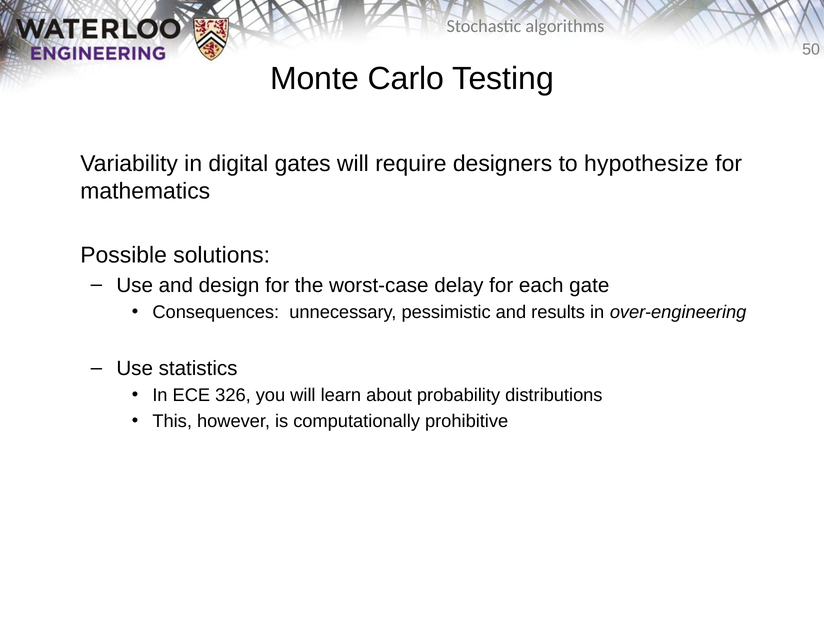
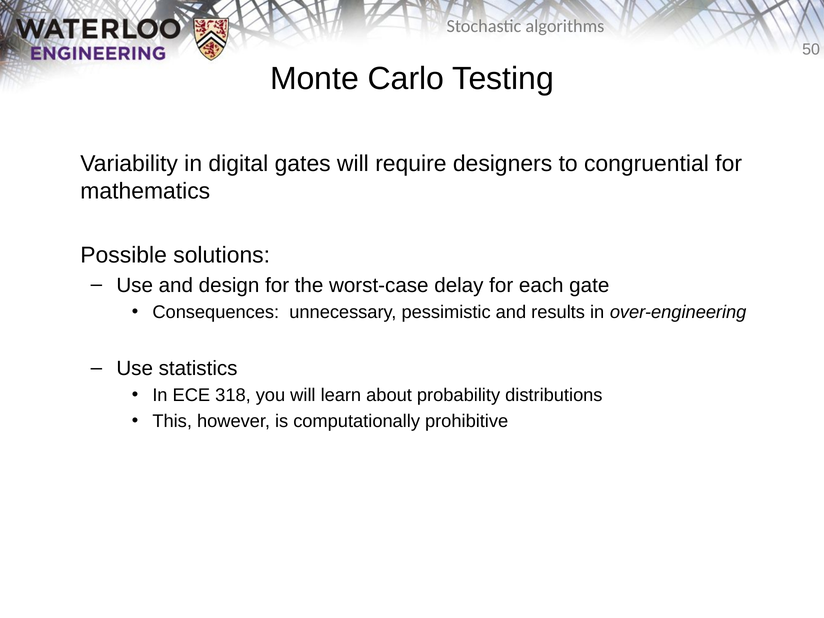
hypothesize: hypothesize -> congruential
326: 326 -> 318
